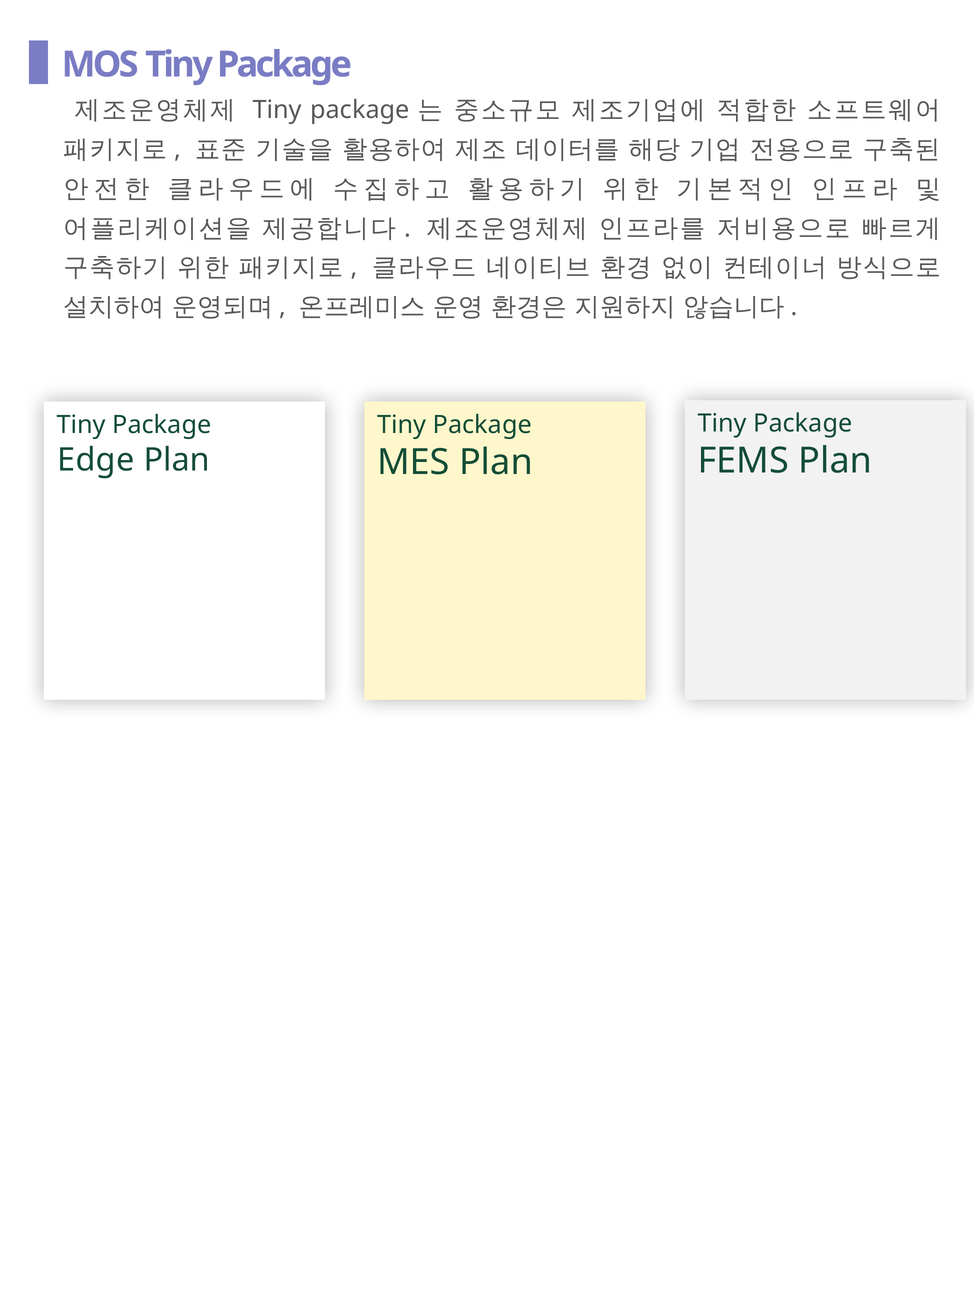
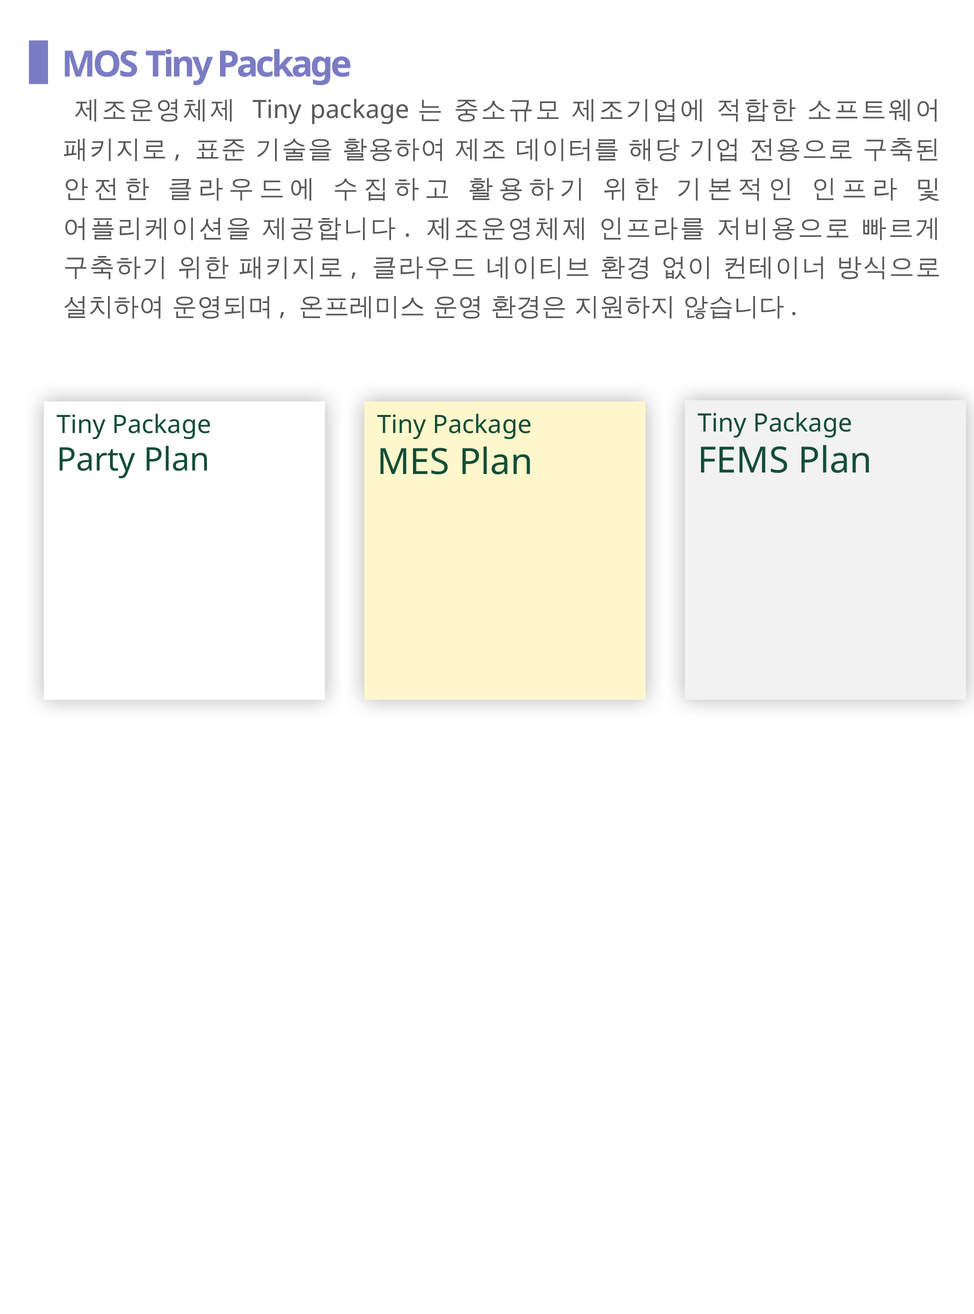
Edge: Edge -> Party
